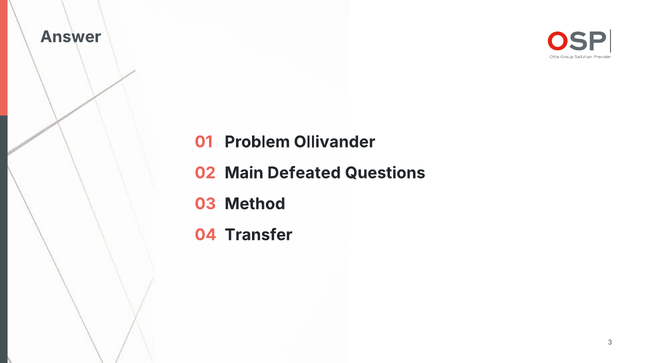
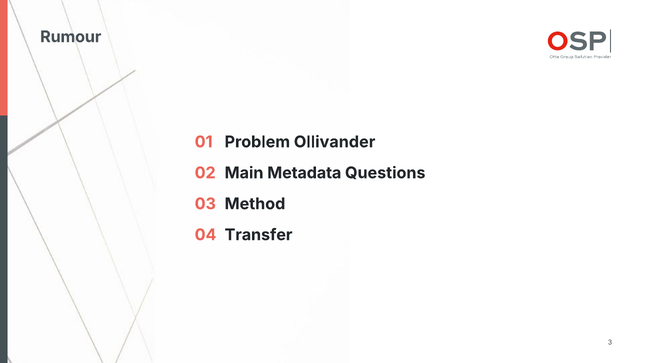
Answer: Answer -> Rumour
Defeated: Defeated -> Metadata
